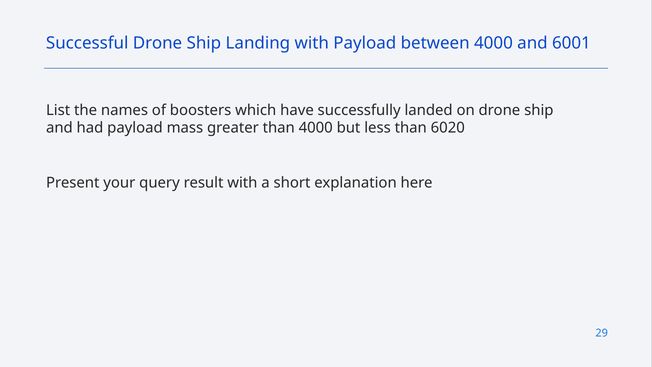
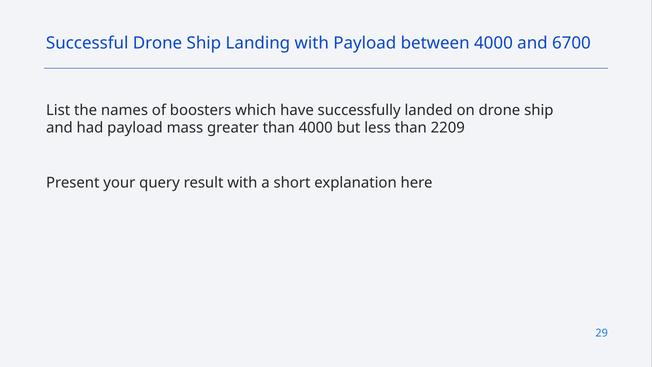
6001: 6001 -> 6700
6020: 6020 -> 2209
